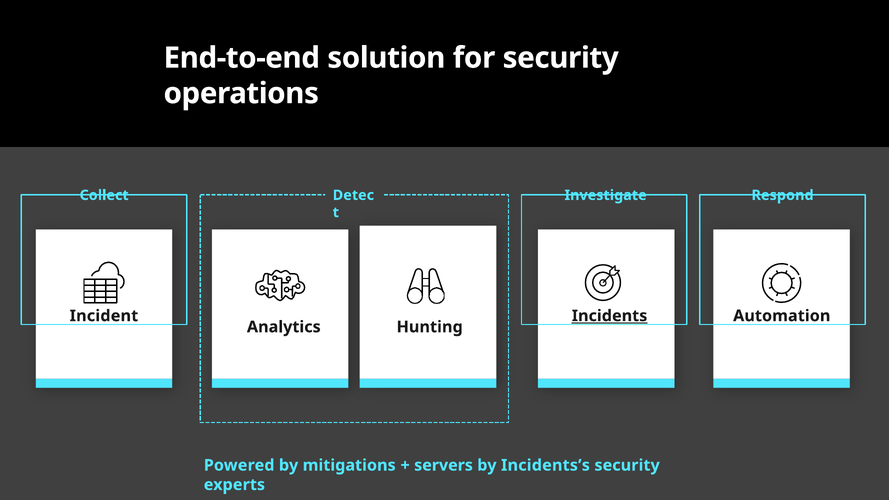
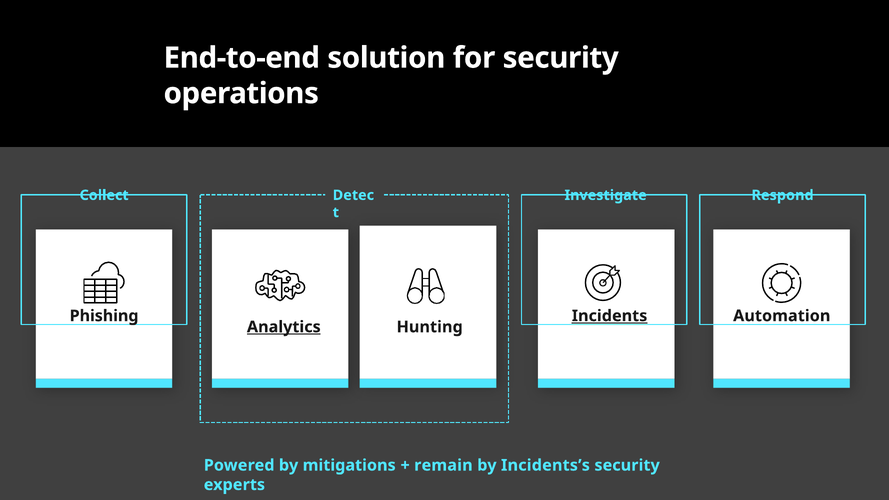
Incident: Incident -> Phishing
Analytics underline: none -> present
servers: servers -> remain
